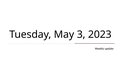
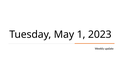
3: 3 -> 1
